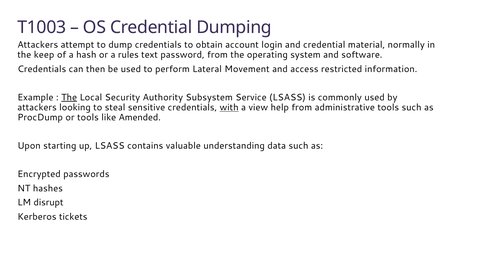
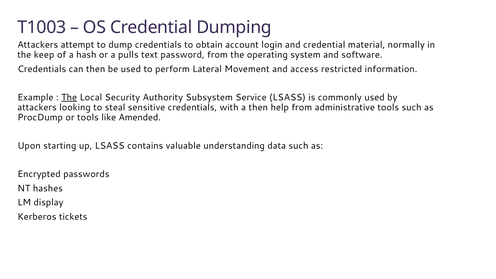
rules: rules -> pulls
with underline: present -> none
a view: view -> then
disrupt: disrupt -> display
